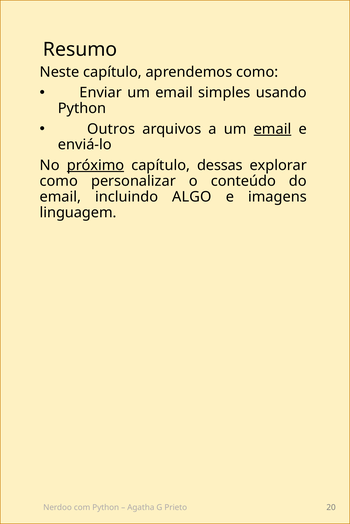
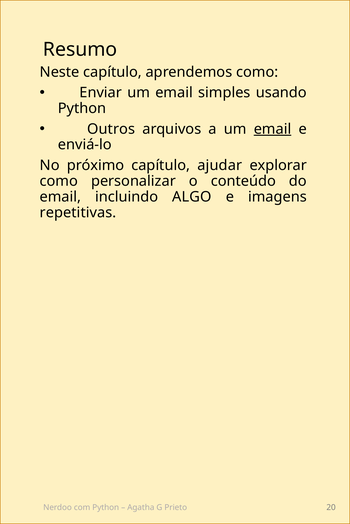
próximo underline: present -> none
dessas: dessas -> ajudar
linguagem: linguagem -> repetitivas
